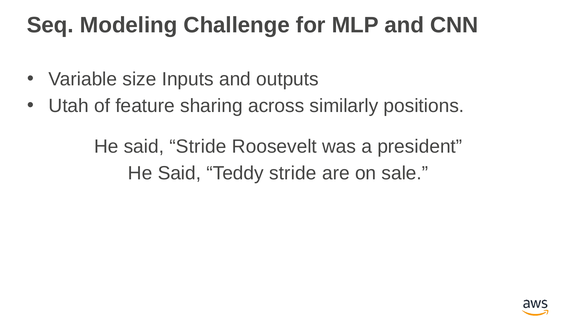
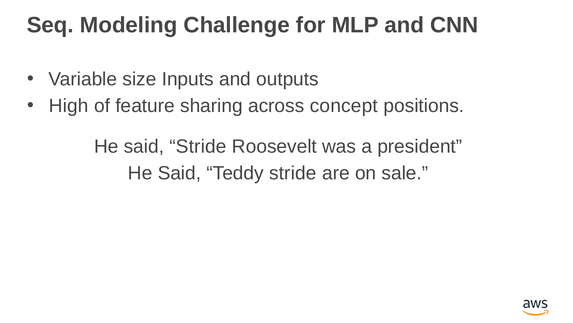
Utah: Utah -> High
similarly: similarly -> concept
